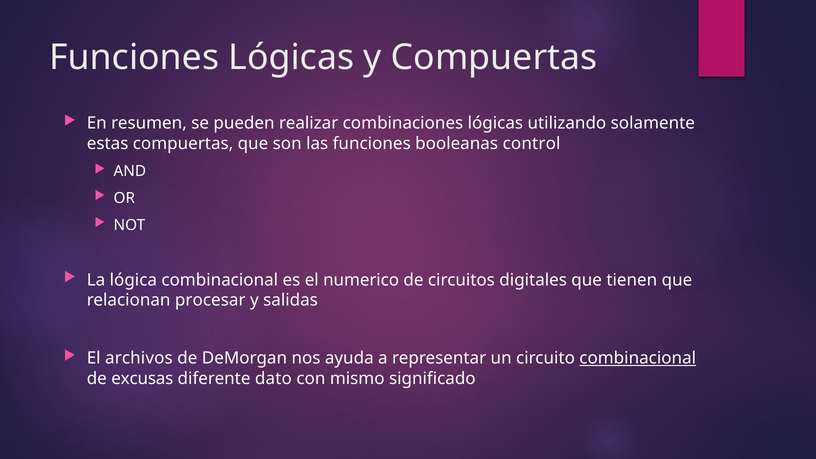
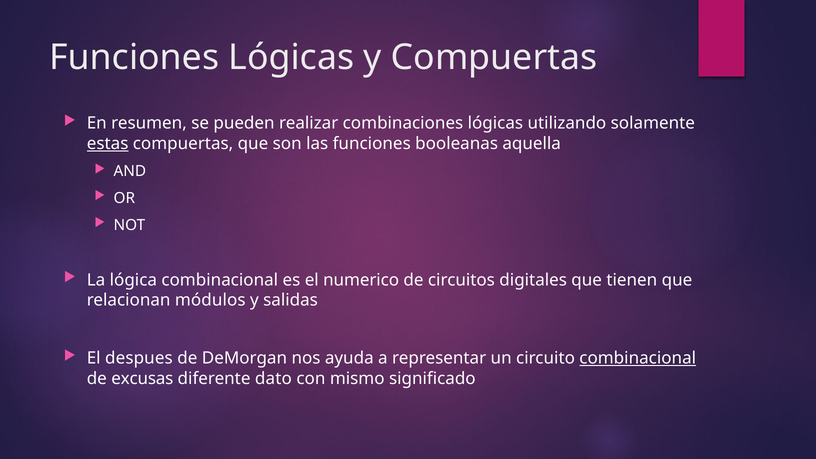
estas underline: none -> present
control: control -> aquella
procesar: procesar -> módulos
archivos: archivos -> despues
